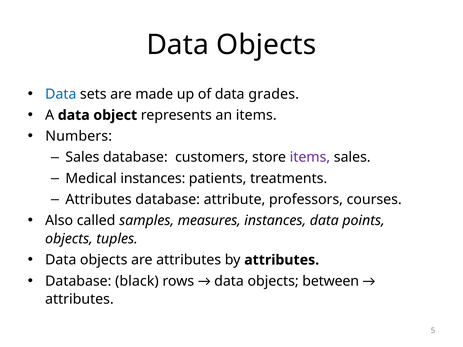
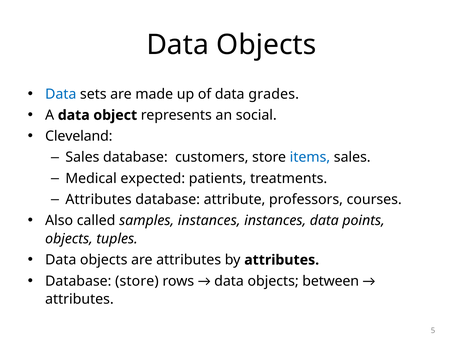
an items: items -> social
Numbers: Numbers -> Cleveland
items at (310, 157) colour: purple -> blue
Medical instances: instances -> expected
samples measures: measures -> instances
Database black: black -> store
